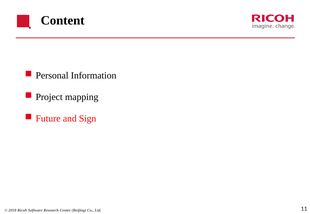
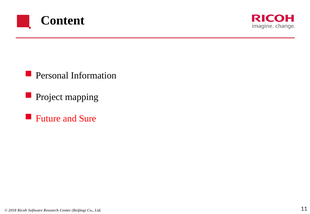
Sign: Sign -> Sure
